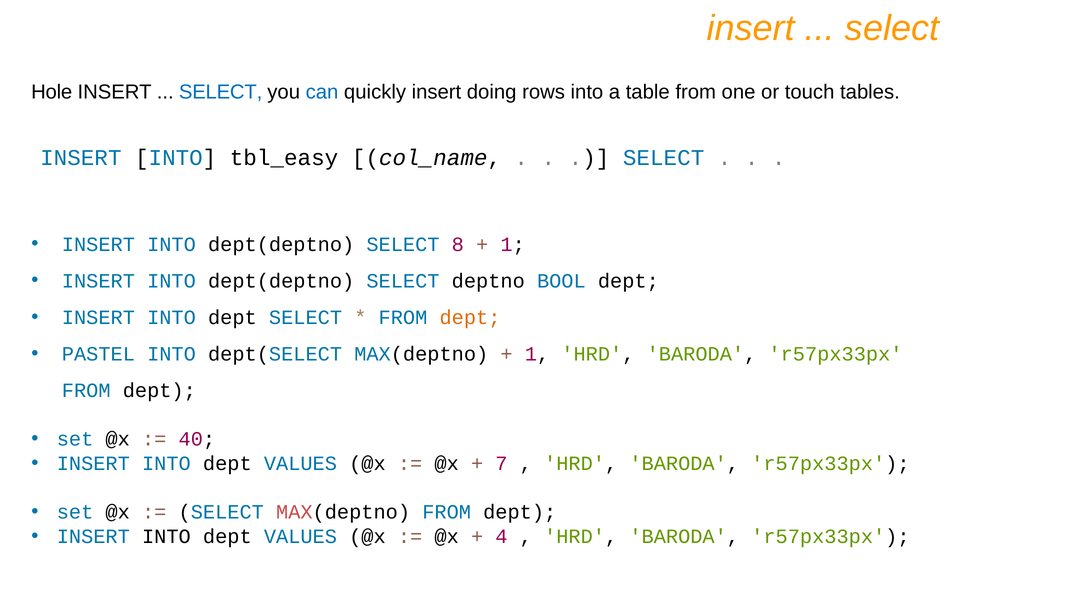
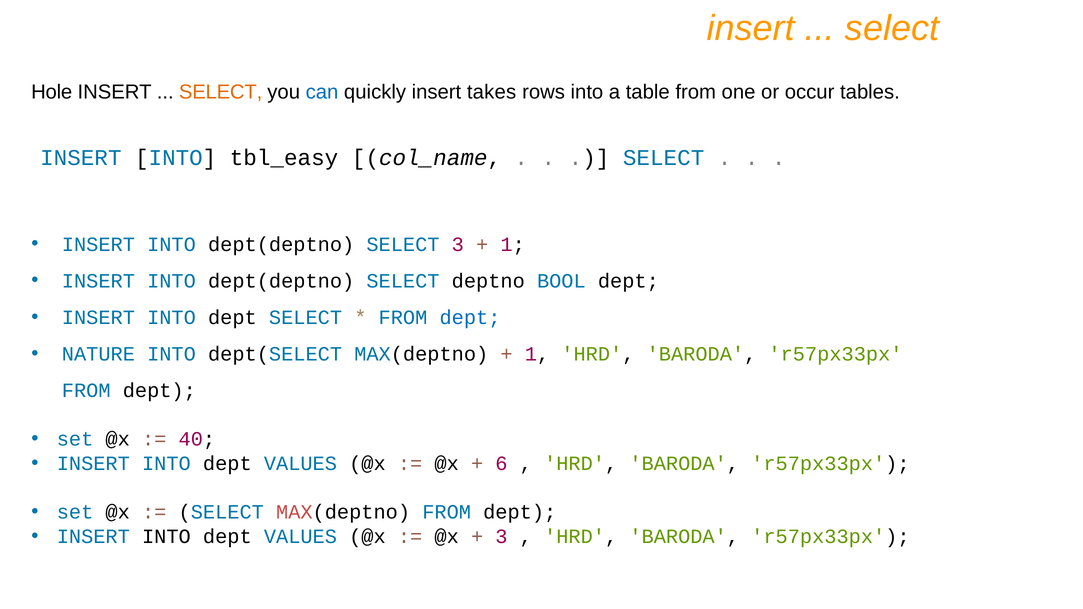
SELECT at (221, 92) colour: blue -> orange
doing: doing -> takes
touch: touch -> occur
SELECT 8: 8 -> 3
dept at (470, 317) colour: orange -> blue
PASTEL: PASTEL -> NATURE
7: 7 -> 6
4 at (501, 537): 4 -> 3
